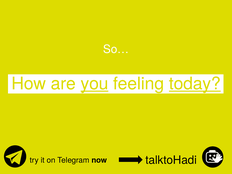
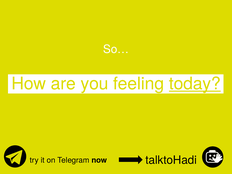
you underline: present -> none
